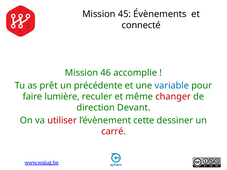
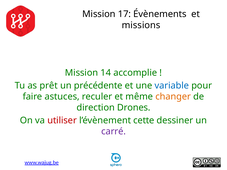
45: 45 -> 17
connecté: connecté -> missions
46: 46 -> 14
lumière: lumière -> astuces
changer colour: red -> orange
Devant: Devant -> Drones
carré colour: red -> purple
